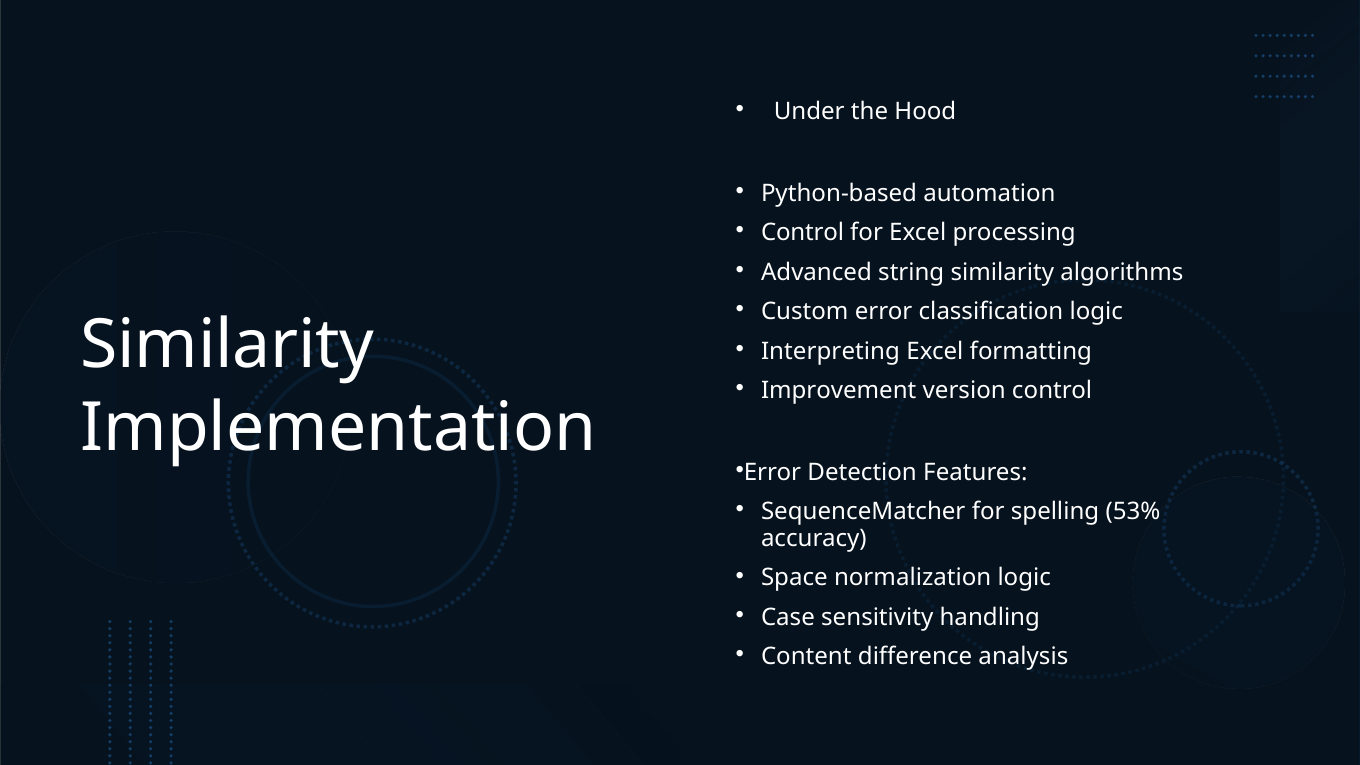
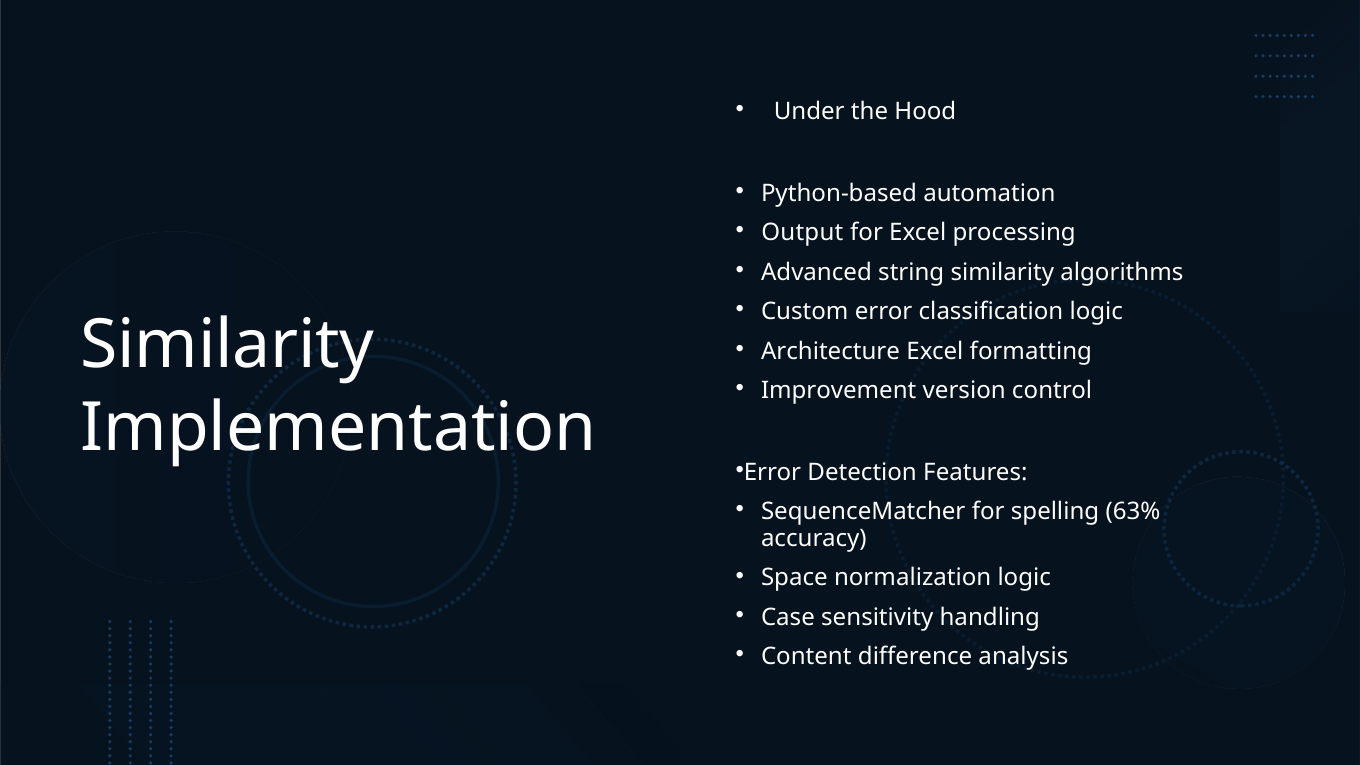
Control at (803, 233): Control -> Output
Interpreting: Interpreting -> Architecture
53%: 53% -> 63%
